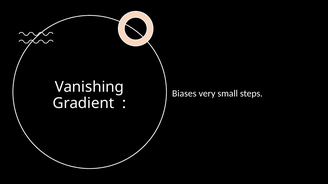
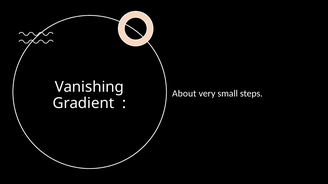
Biases: Biases -> About
